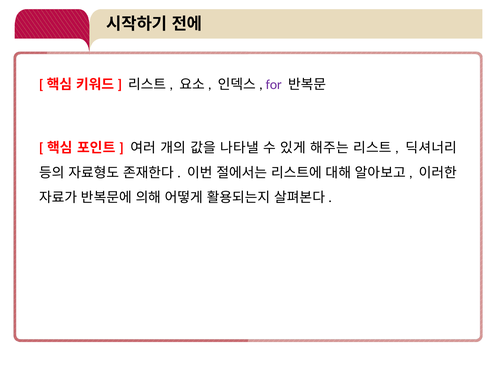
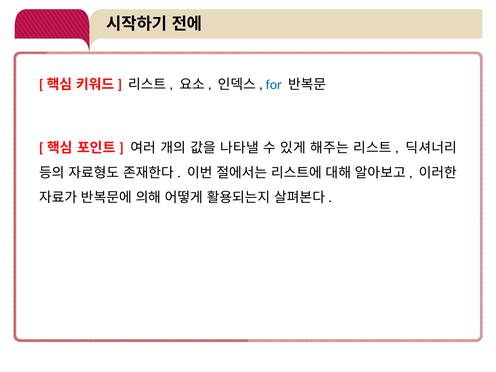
for colour: purple -> blue
